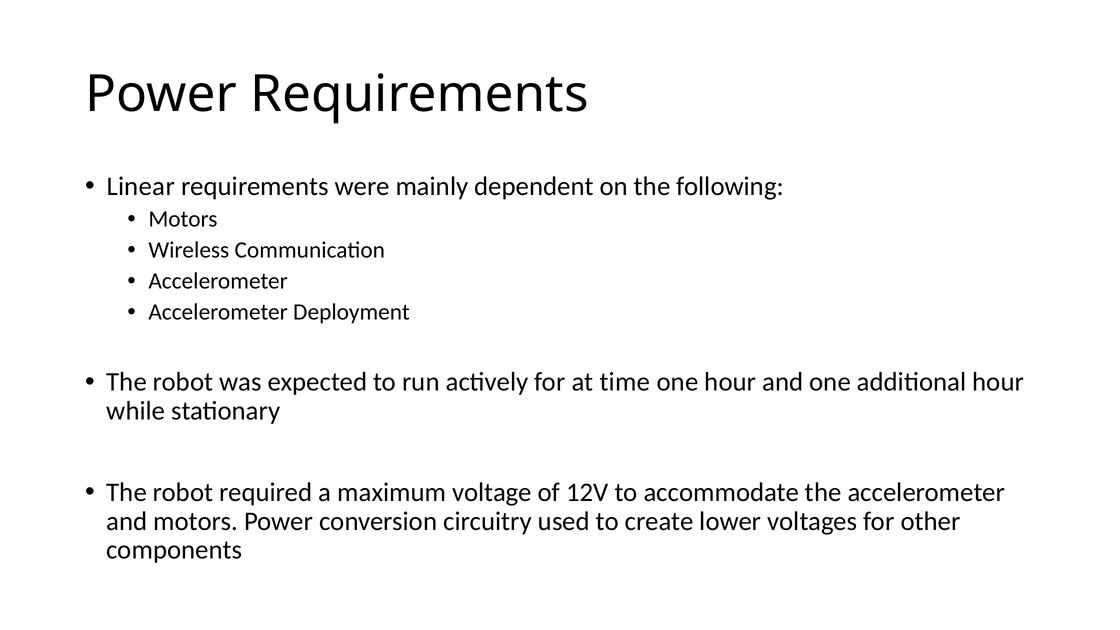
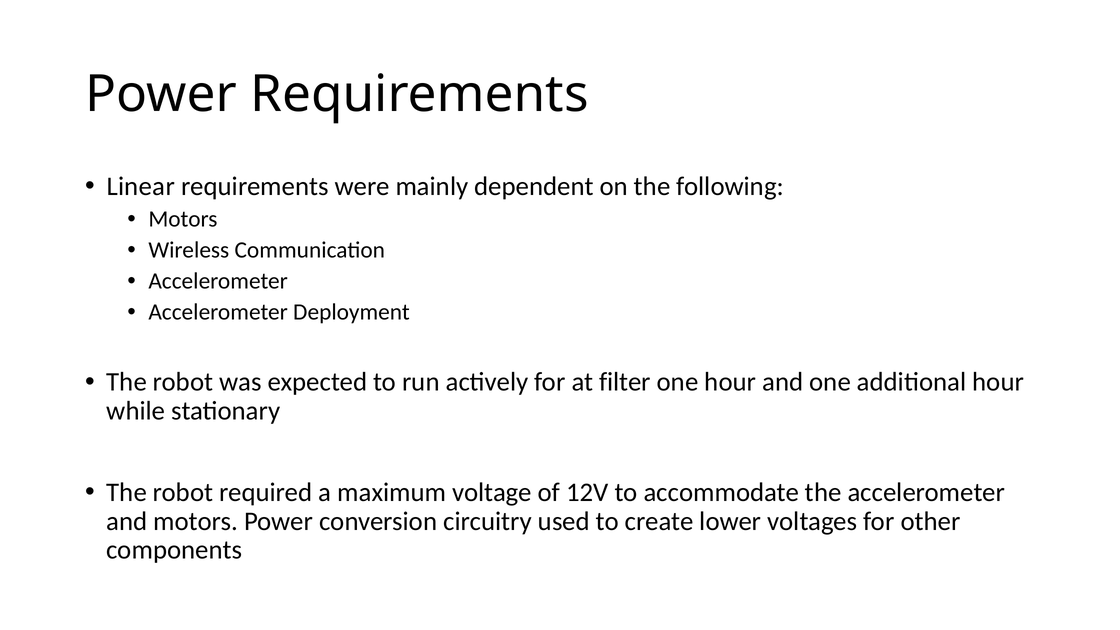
time: time -> filter
